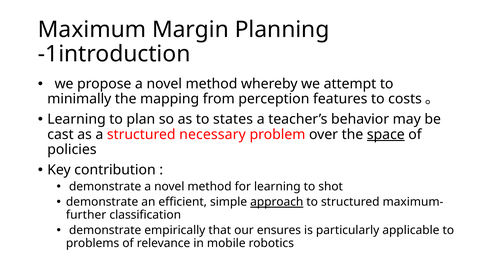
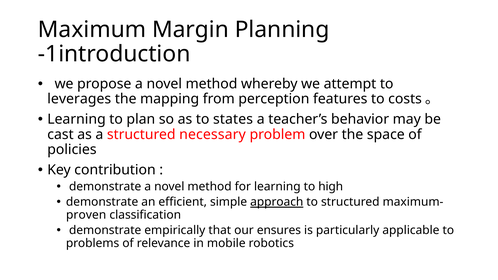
minimally: minimally -> leverages
space underline: present -> none
shot: shot -> high
further: further -> proven
